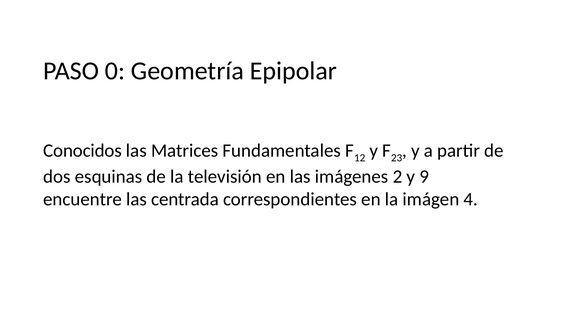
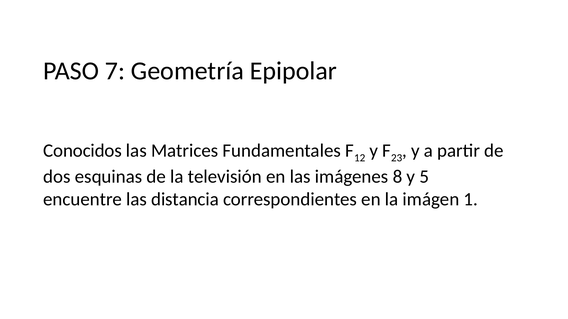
0: 0 -> 7
2: 2 -> 8
9: 9 -> 5
centrada: centrada -> distancia
4: 4 -> 1
